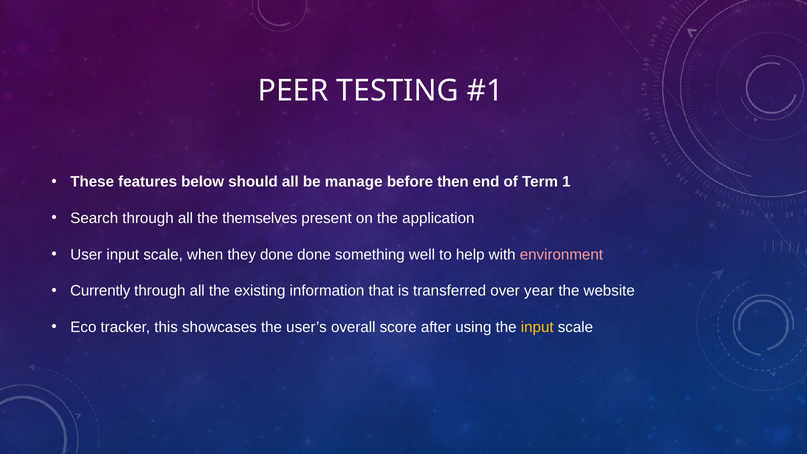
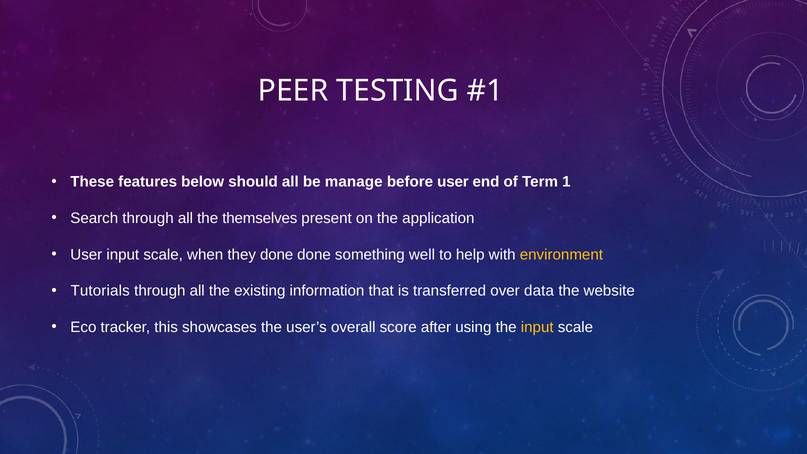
before then: then -> user
environment colour: pink -> yellow
Currently: Currently -> Tutorials
year: year -> data
